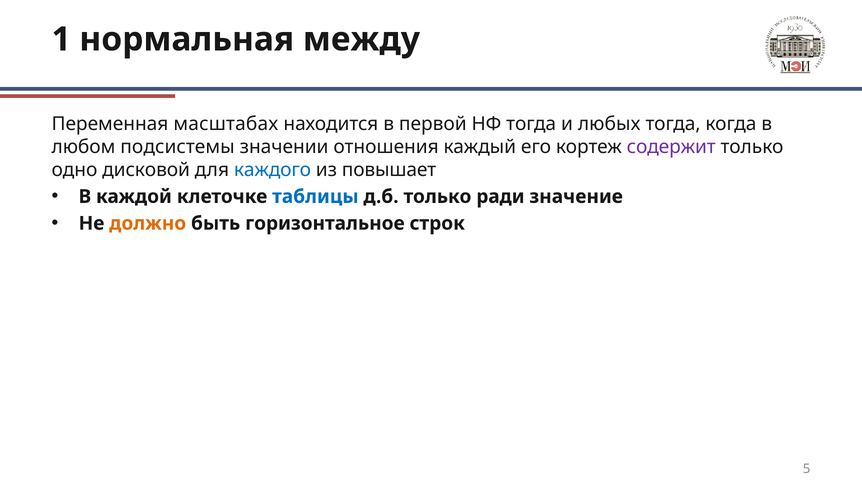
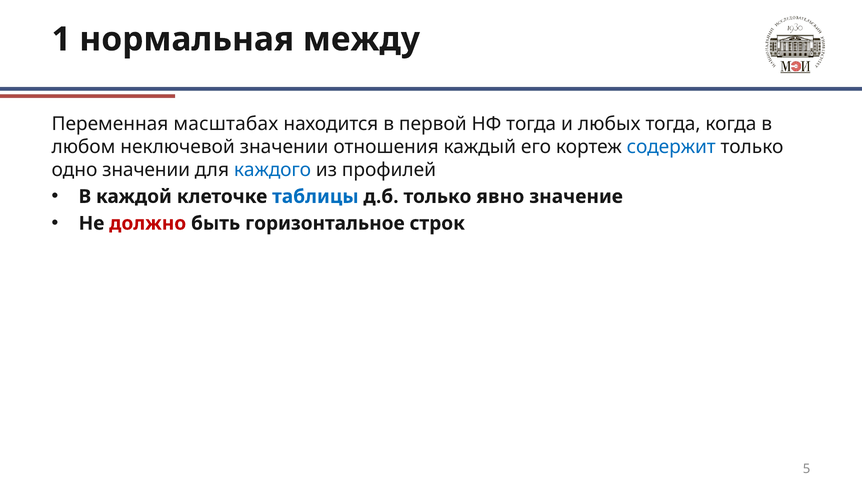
подсистемы: подсистемы -> неключевой
содержит colour: purple -> blue
одно дисковой: дисковой -> значении
повышает: повышает -> профилей
ради: ради -> явно
должно colour: orange -> red
